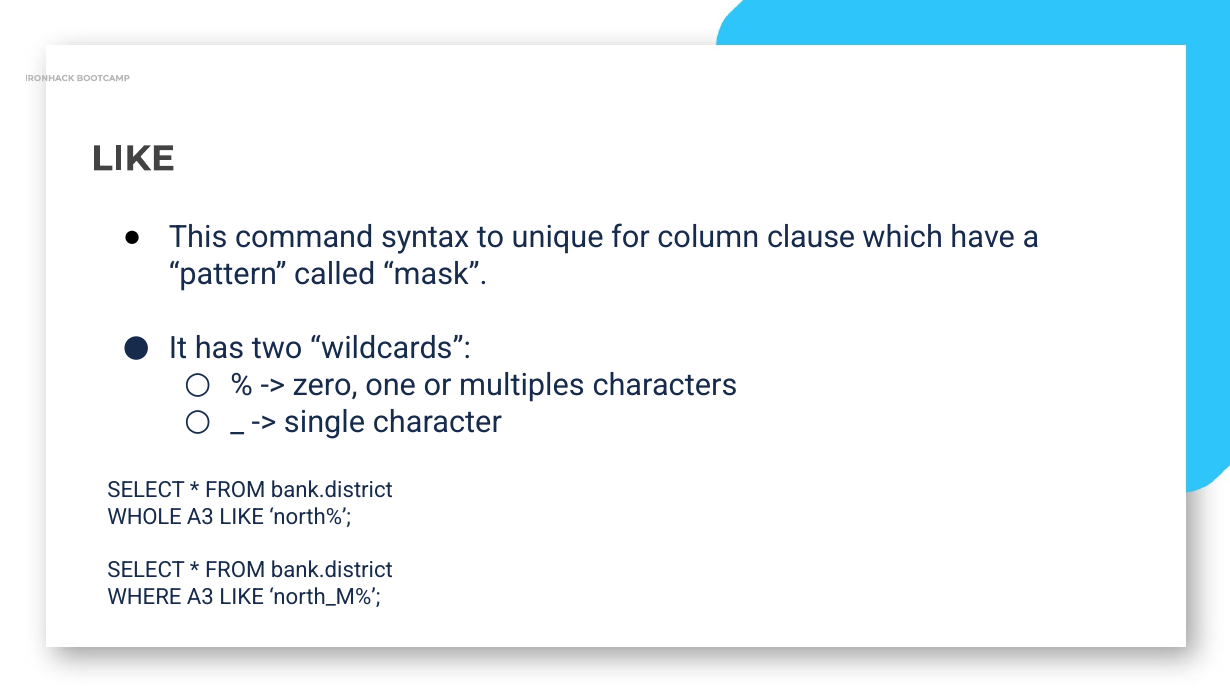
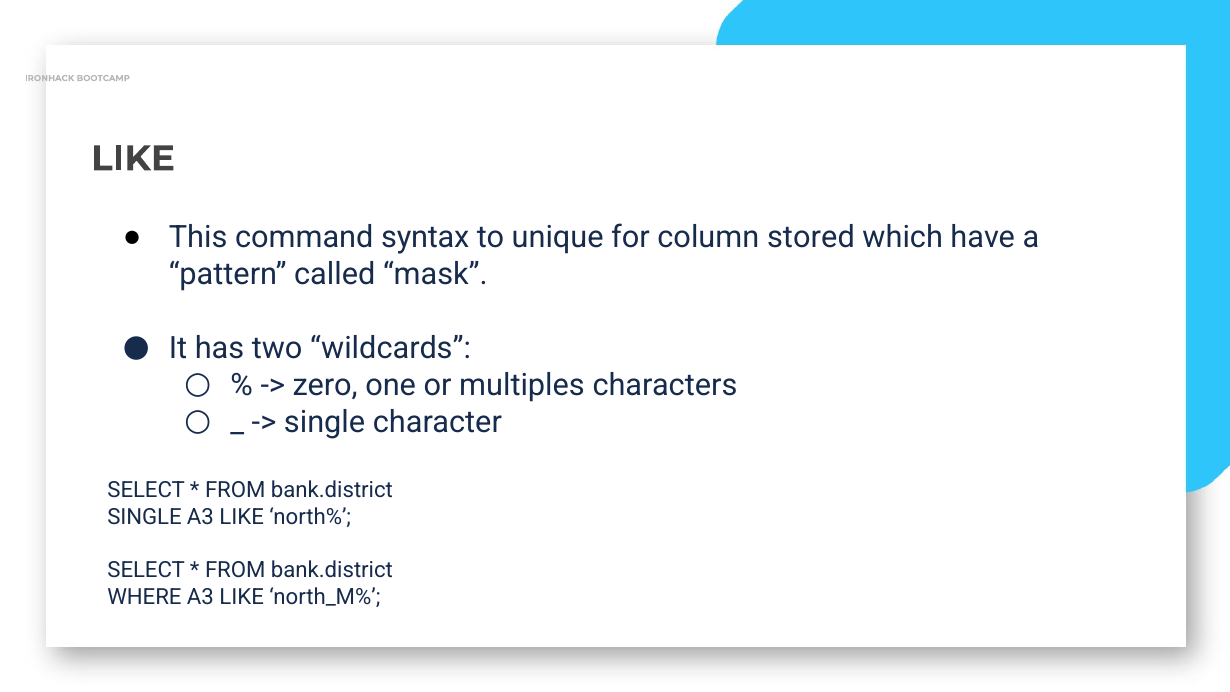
clause: clause -> stored
WHOLE at (145, 517): WHOLE -> SINGLE
